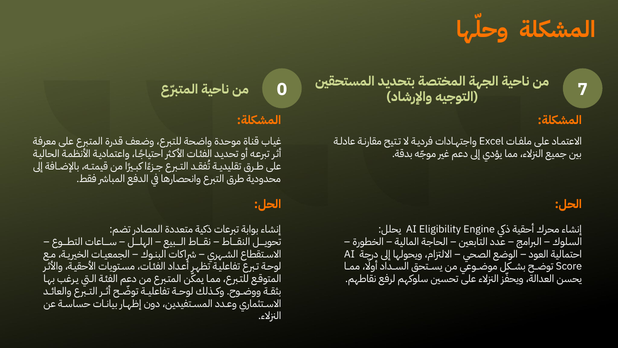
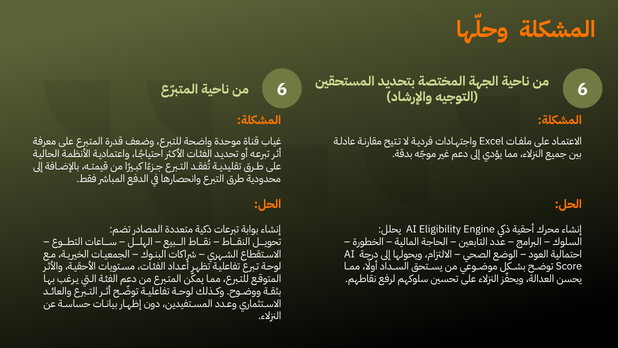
0 at (282, 89): 0 -> 6
7 at (583, 89): 7 -> 6
